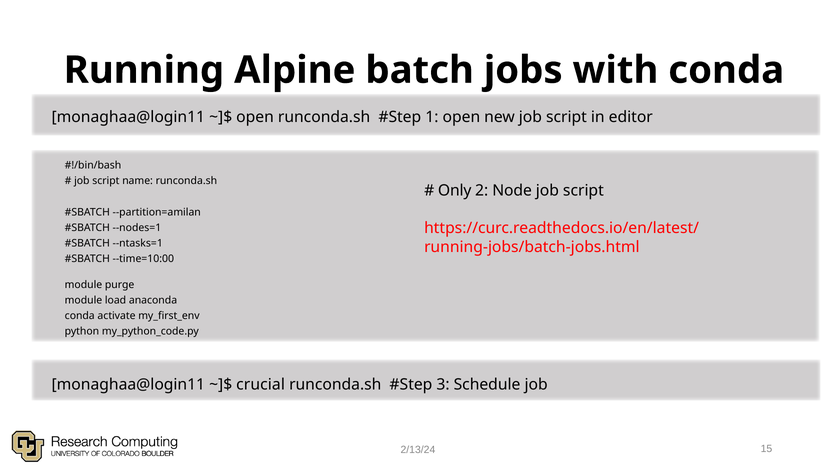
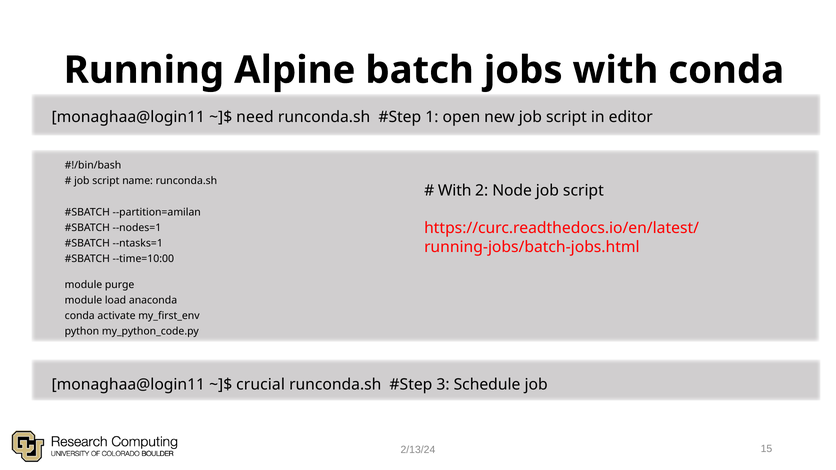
open at (255, 117): open -> need
Only at (455, 191): Only -> With
